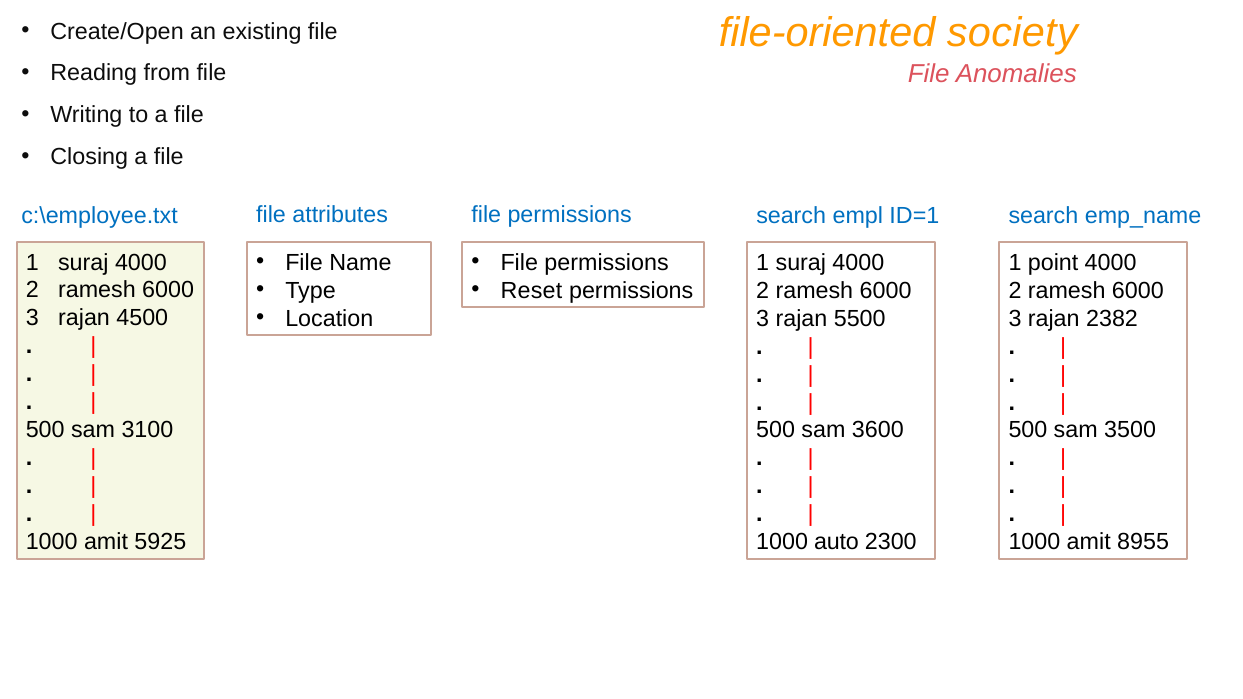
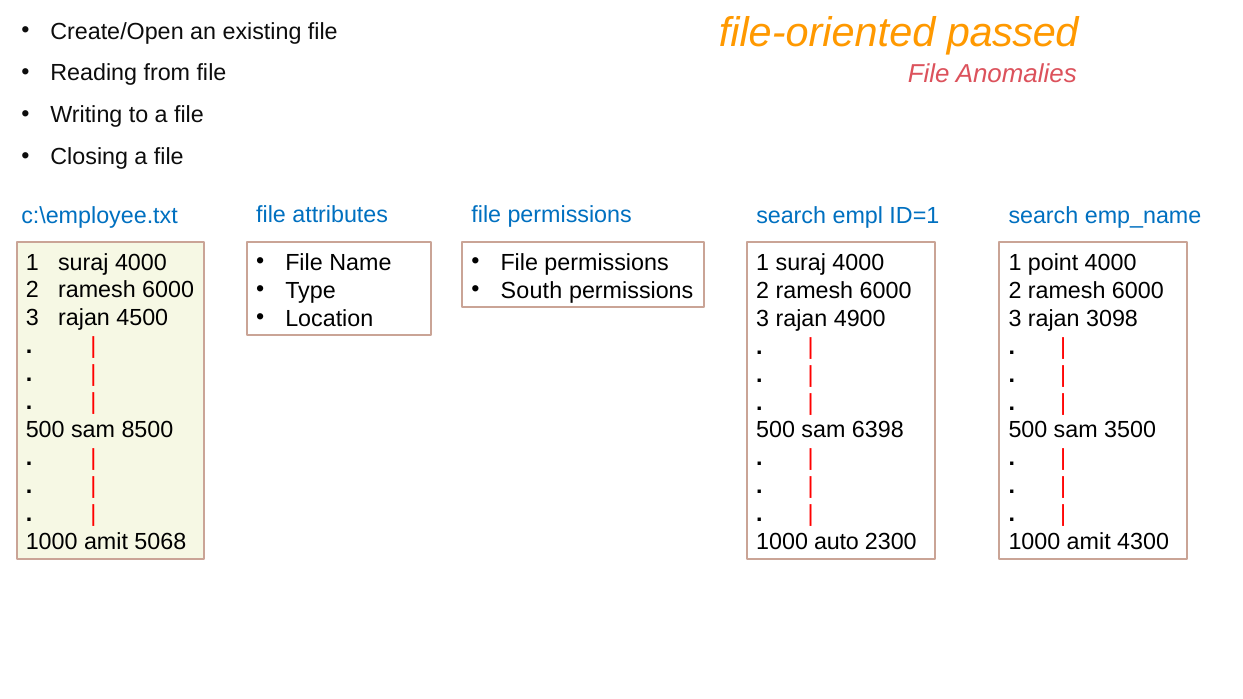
society: society -> passed
Reset: Reset -> South
5500: 5500 -> 4900
2382: 2382 -> 3098
3100: 3100 -> 8500
3600: 3600 -> 6398
5925: 5925 -> 5068
8955: 8955 -> 4300
